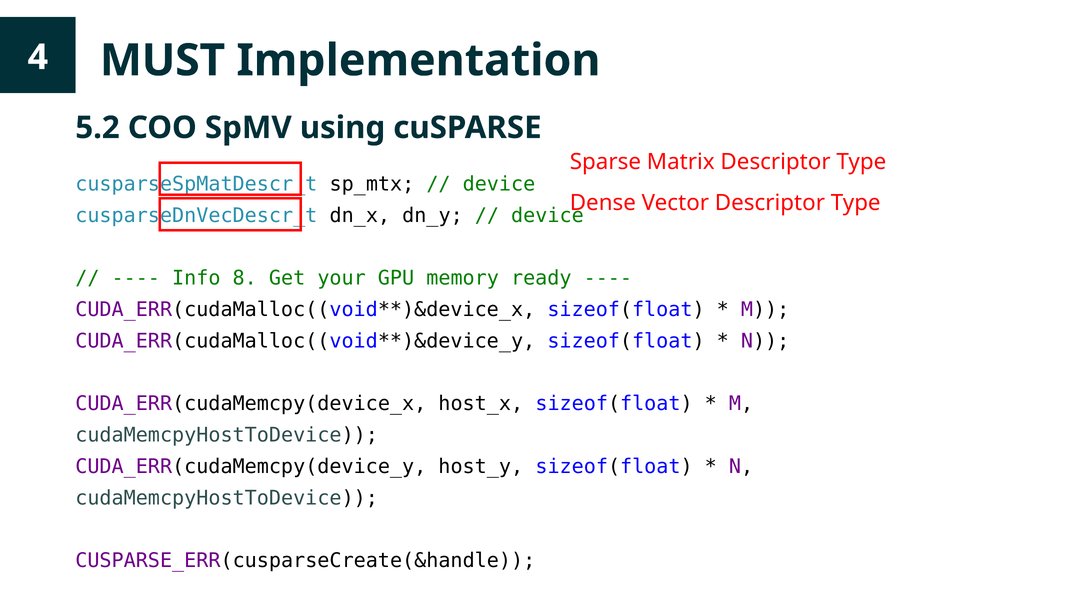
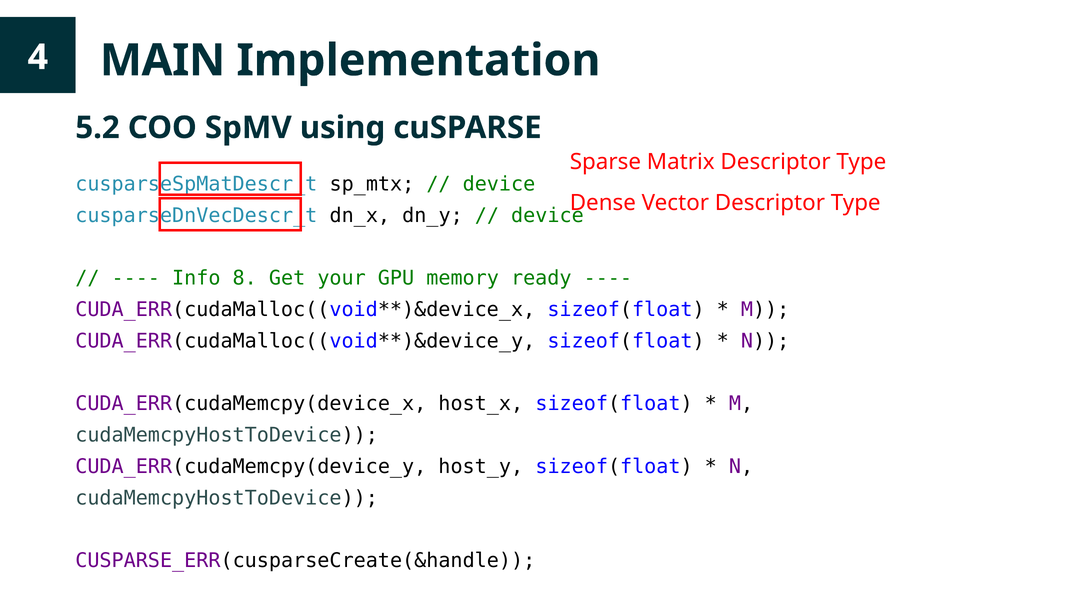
MUST: MUST -> MAIN
